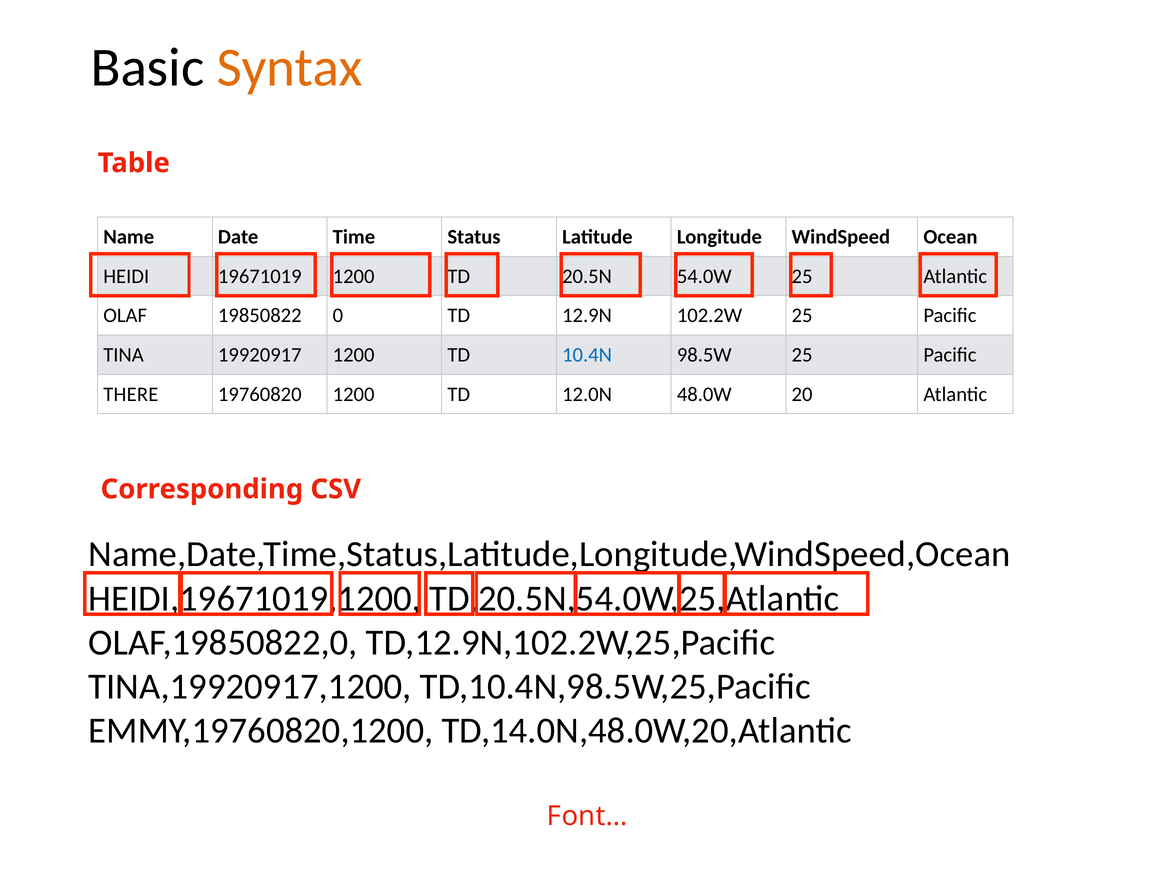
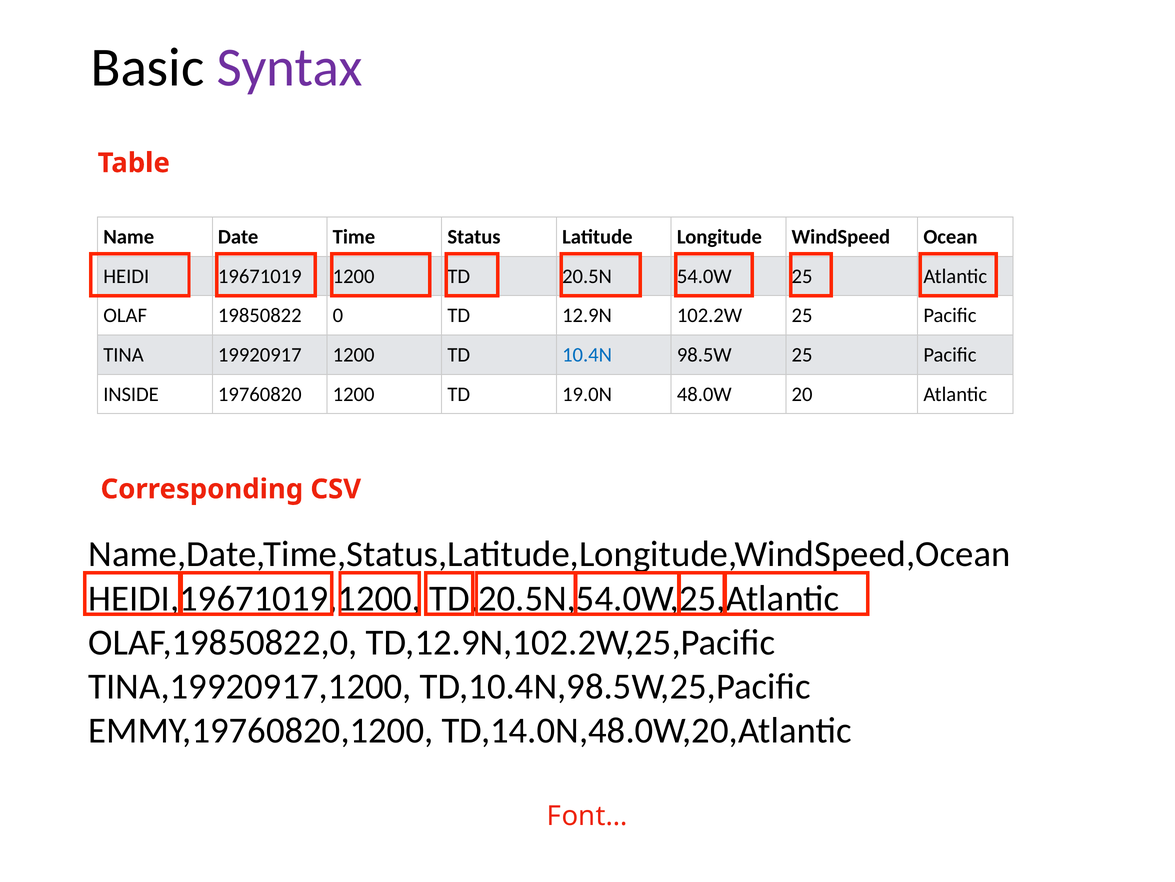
Syntax colour: orange -> purple
THERE: THERE -> INSIDE
12.0N: 12.0N -> 19.0N
